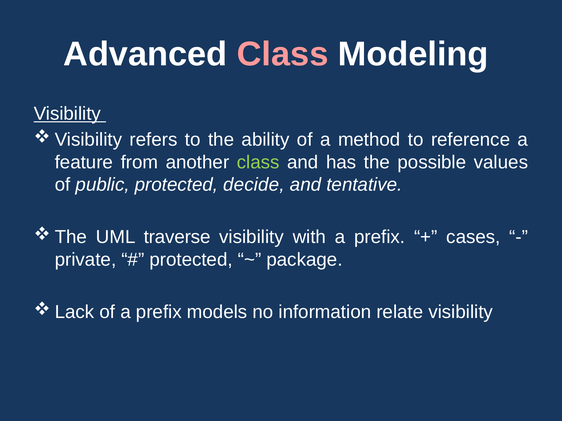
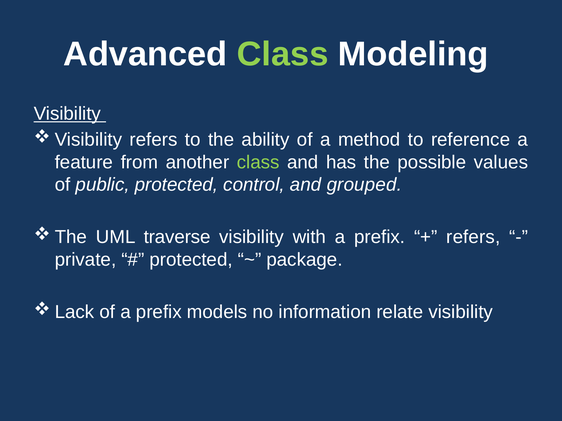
Class at (283, 54) colour: pink -> light green
decide: decide -> control
tentative: tentative -> grouped
cases at (473, 237): cases -> refers
